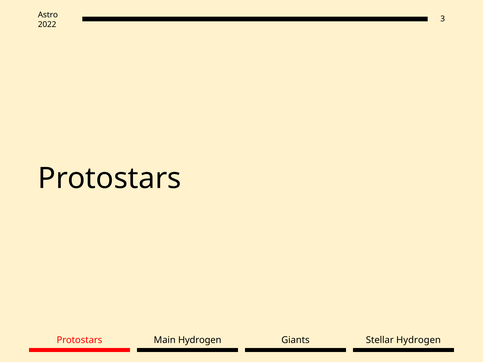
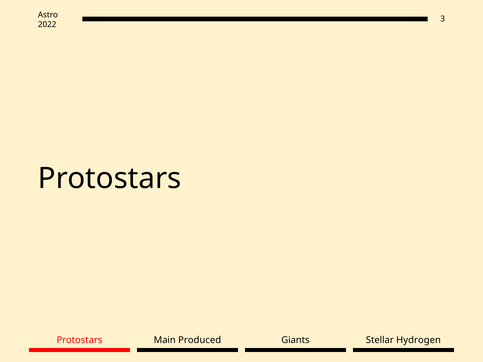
Main Hydrogen: Hydrogen -> Produced
